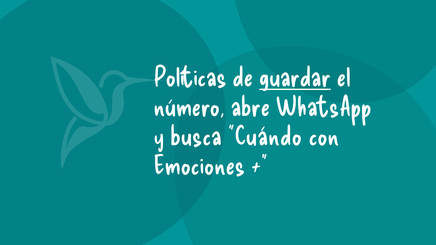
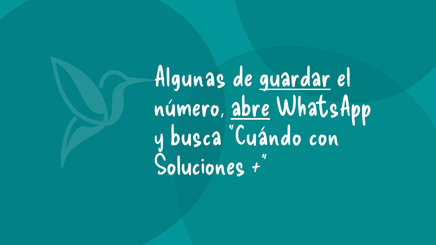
Políticas: Políticas -> Algunas
abre underline: none -> present
Emociones: Emociones -> Soluciones
